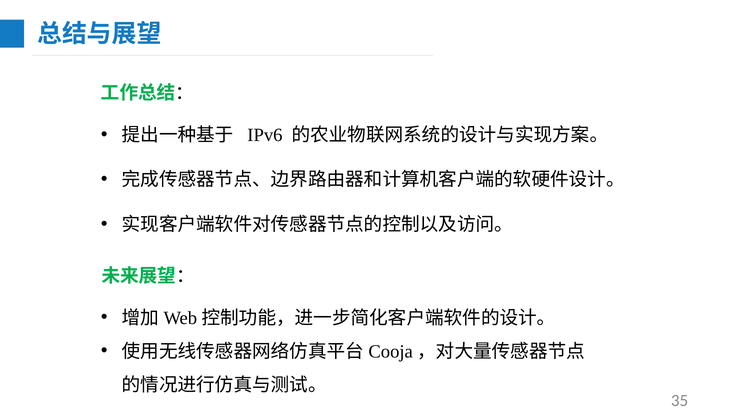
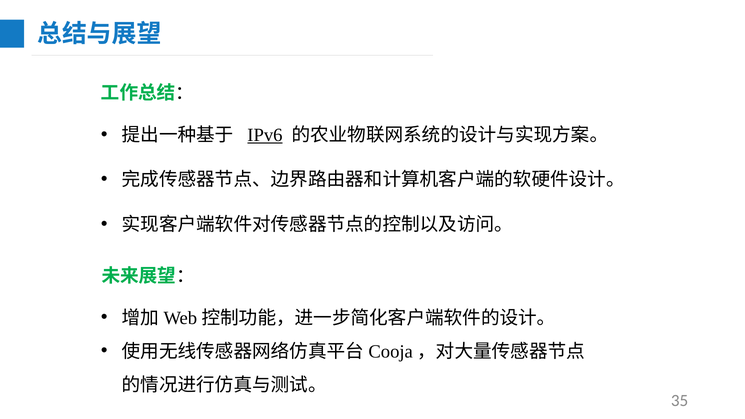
IPv6 underline: none -> present
